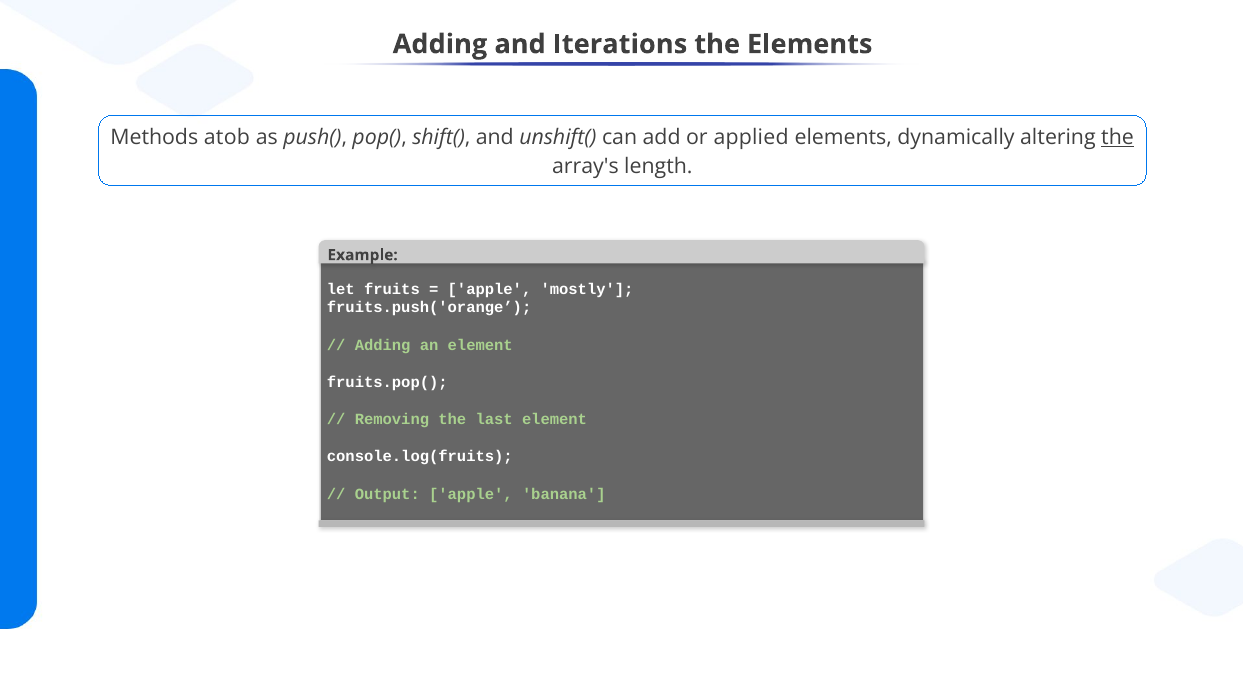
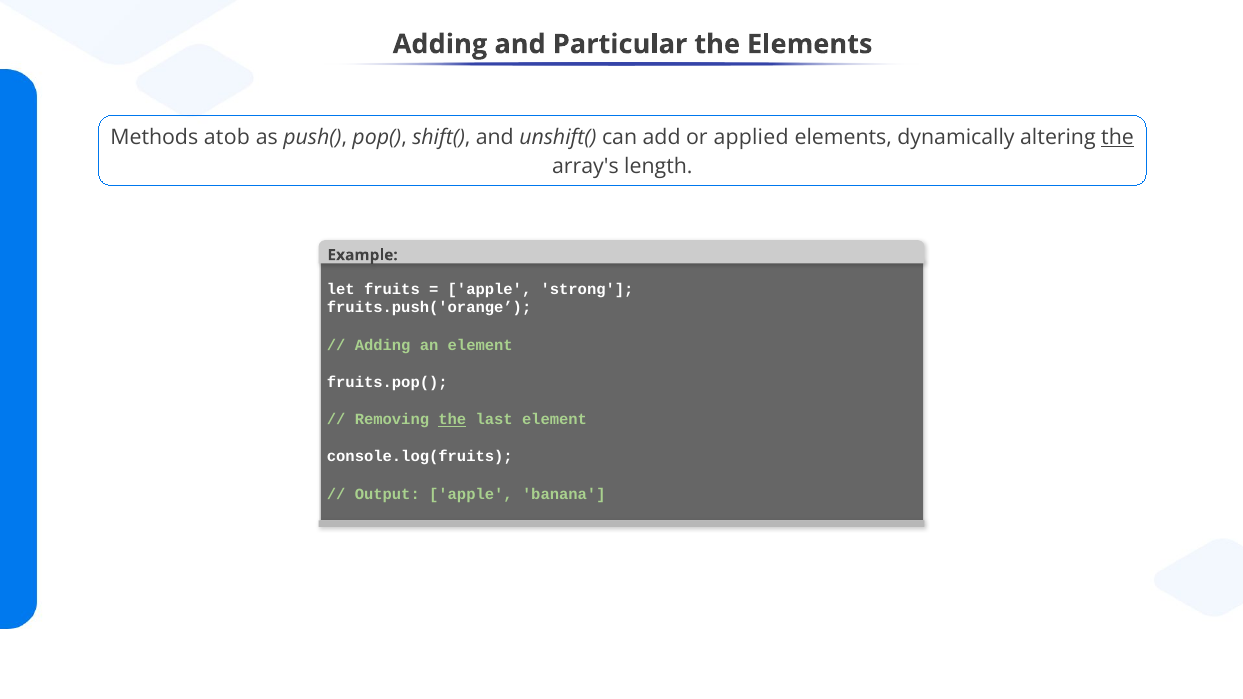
Iterations: Iterations -> Particular
mostly: mostly -> strong
the at (452, 420) underline: none -> present
